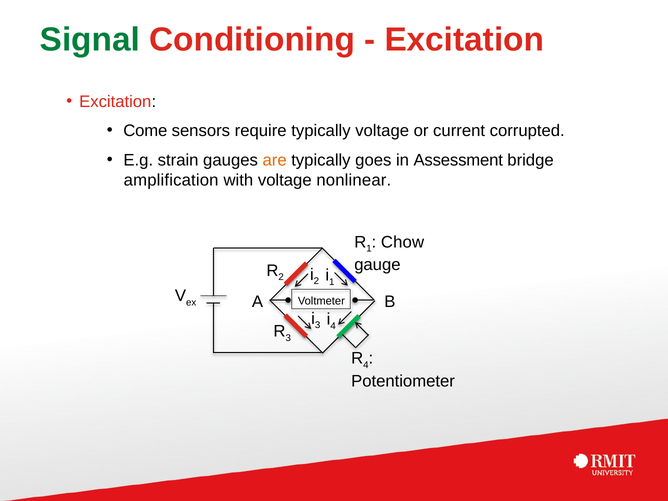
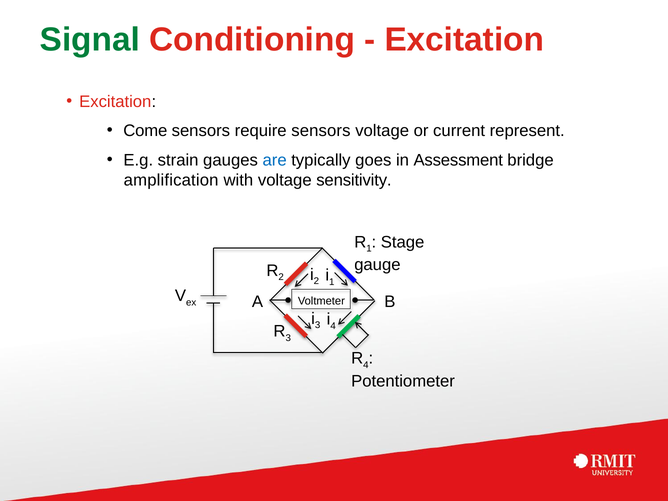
require typically: typically -> sensors
corrupted: corrupted -> represent
are colour: orange -> blue
nonlinear: nonlinear -> sensitivity
Chow: Chow -> Stage
